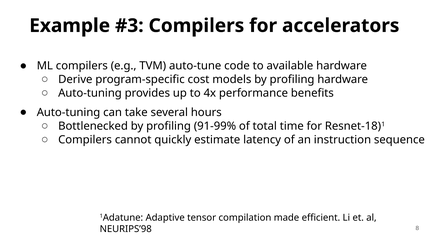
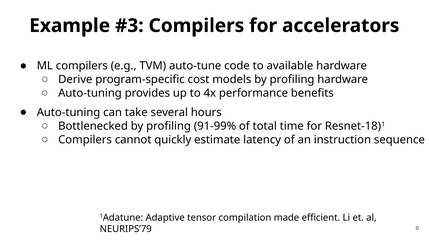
NEURIPS’98: NEURIPS’98 -> NEURIPS’79
